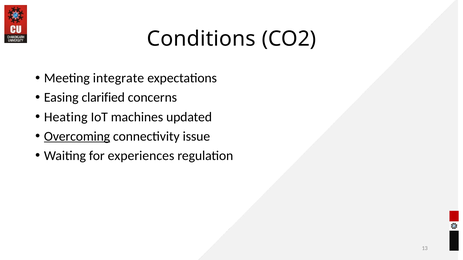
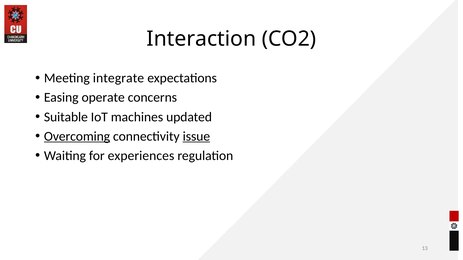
Conditions: Conditions -> Interaction
clarified: clarified -> operate
Heating: Heating -> Suitable
issue underline: none -> present
